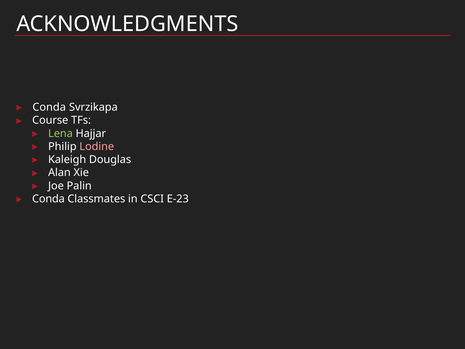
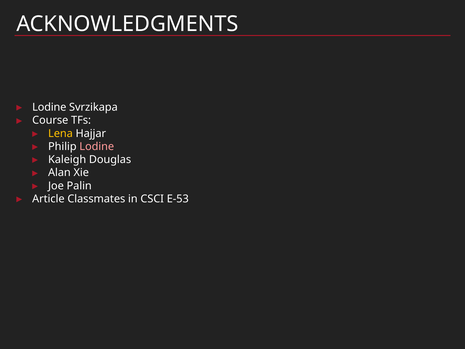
Conda at (49, 107): Conda -> Lodine
Lena colour: light green -> yellow
Conda at (48, 199): Conda -> Article
E-23: E-23 -> E-53
